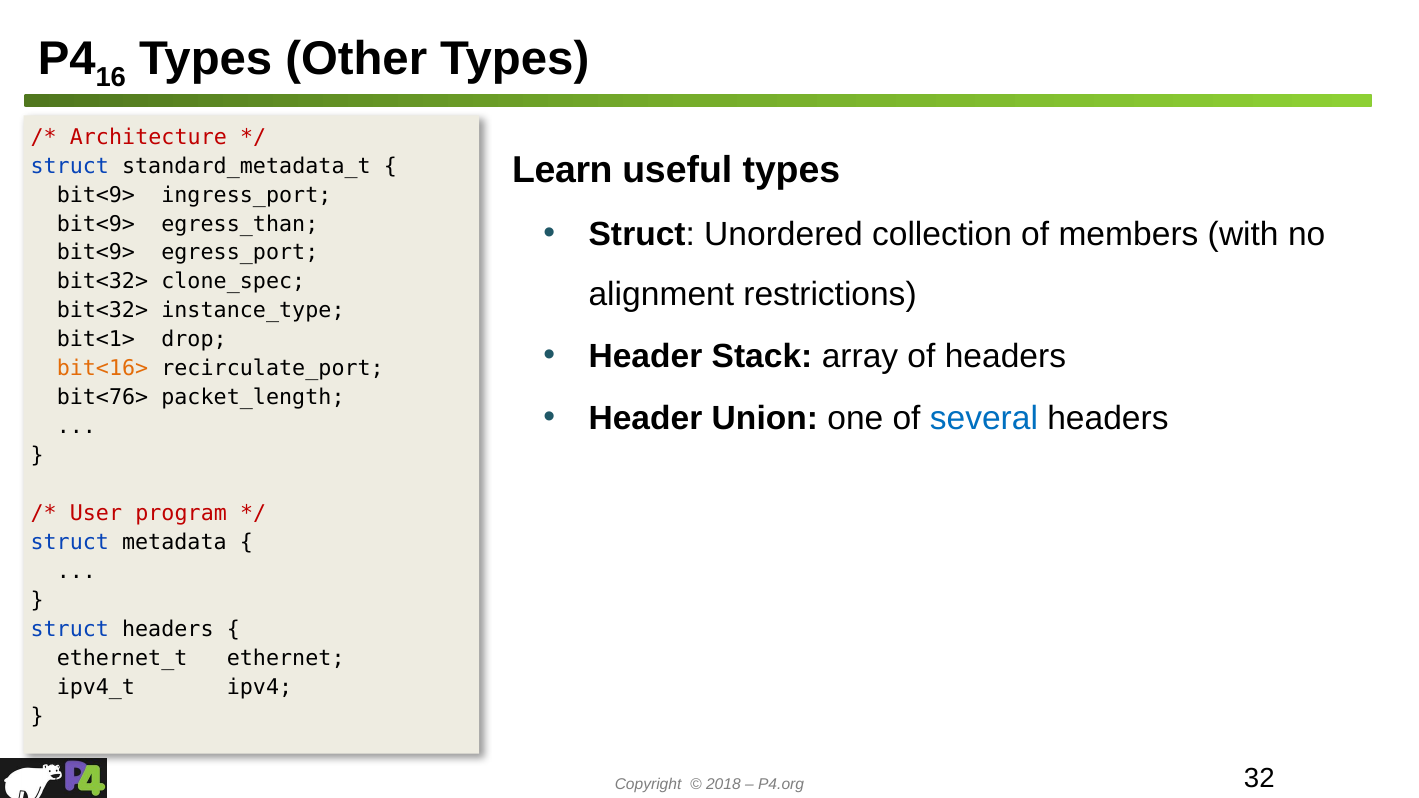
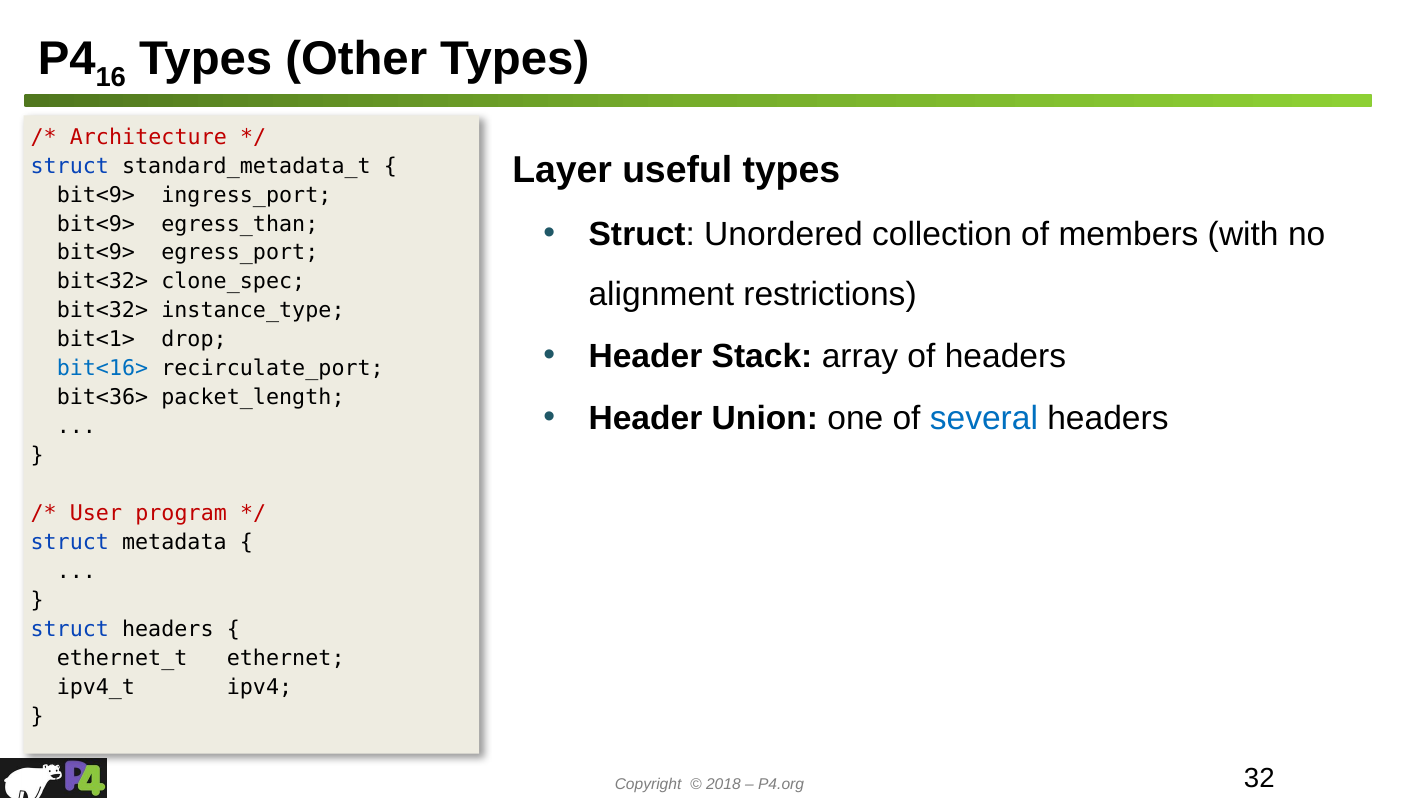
Learn: Learn -> Layer
bit<16> colour: orange -> blue
bit<76>: bit<76> -> bit<36>
